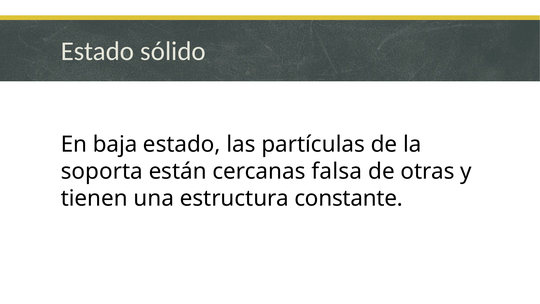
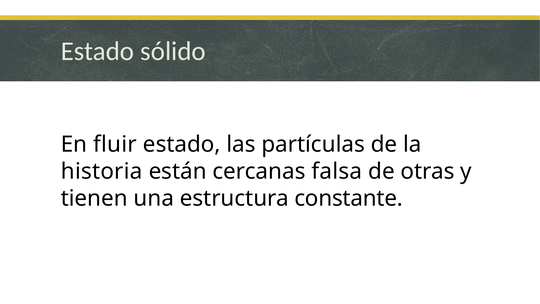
baja: baja -> fluir
soporta: soporta -> historia
